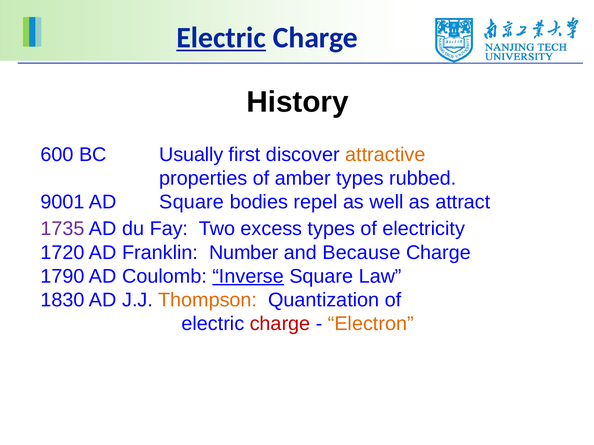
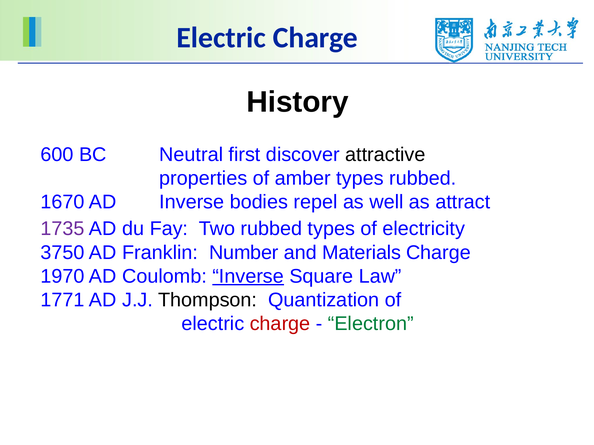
Electric at (221, 38) underline: present -> none
Usually: Usually -> Neutral
attractive colour: orange -> black
9001: 9001 -> 1670
AD Square: Square -> Inverse
Two excess: excess -> rubbed
1720: 1720 -> 3750
Because: Because -> Materials
1790: 1790 -> 1970
1830: 1830 -> 1771
Thompson colour: orange -> black
Electron colour: orange -> green
